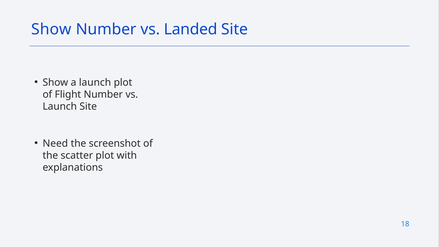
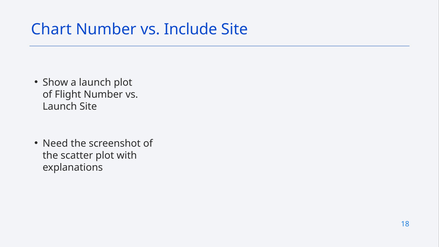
Show at (51, 29): Show -> Chart
Landed: Landed -> Include
